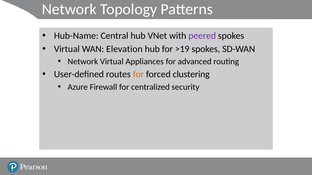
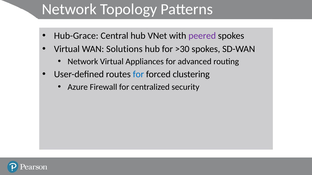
Hub-Name: Hub-Name -> Hub-Grace
Elevation: Elevation -> Solutions
>19: >19 -> >30
for at (138, 75) colour: orange -> blue
